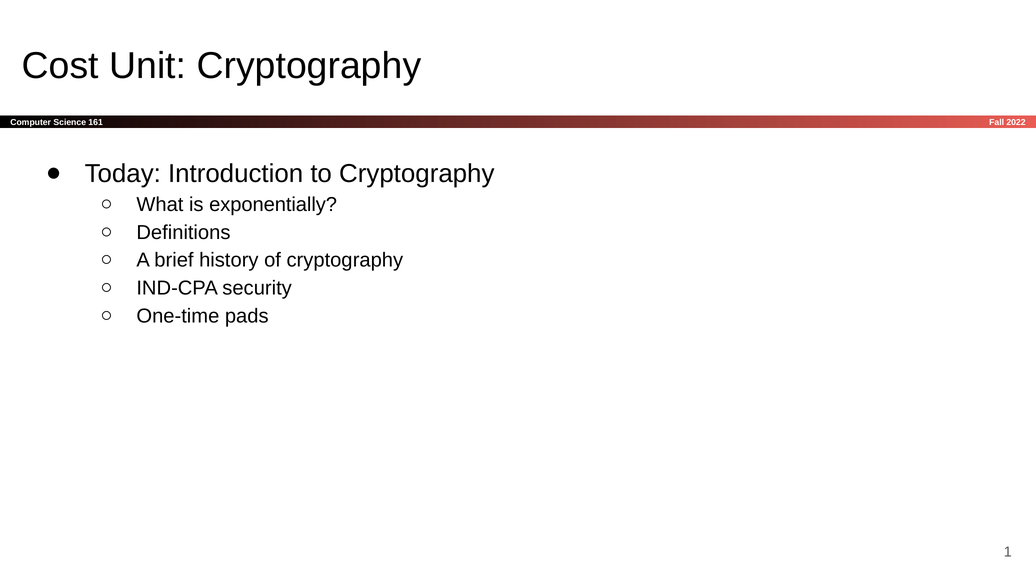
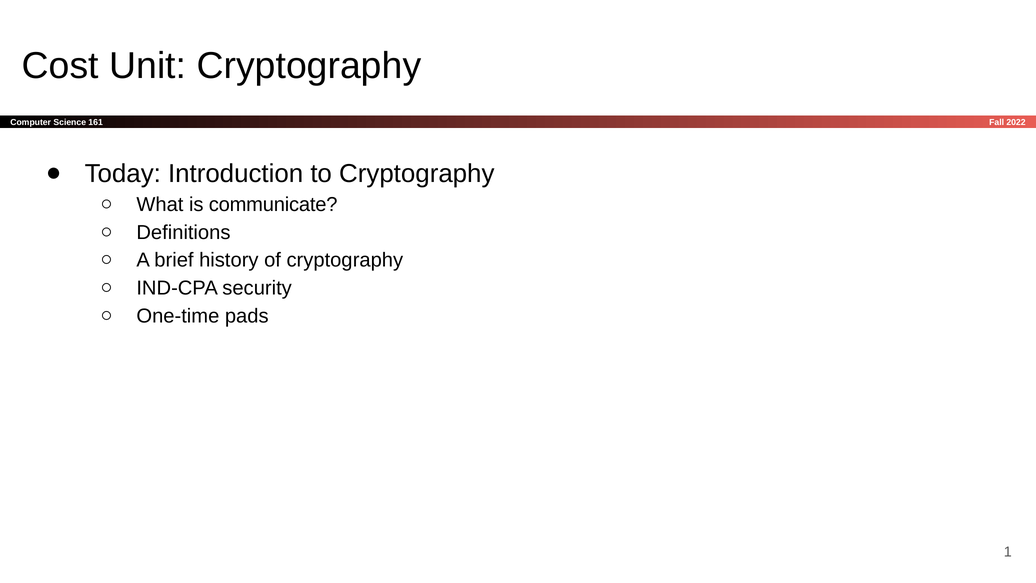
exponentially: exponentially -> communicate
